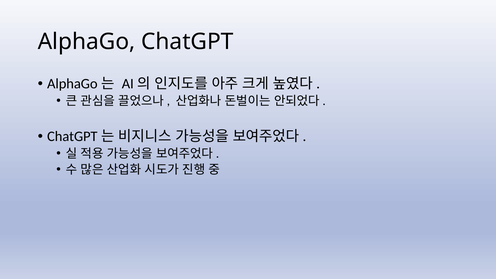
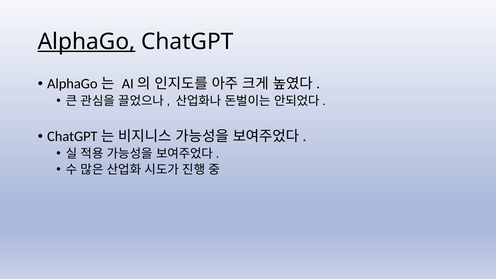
AlphaGo underline: none -> present
